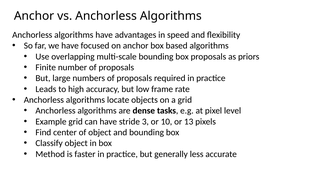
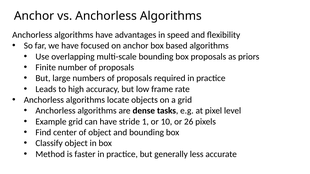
3: 3 -> 1
13: 13 -> 26
